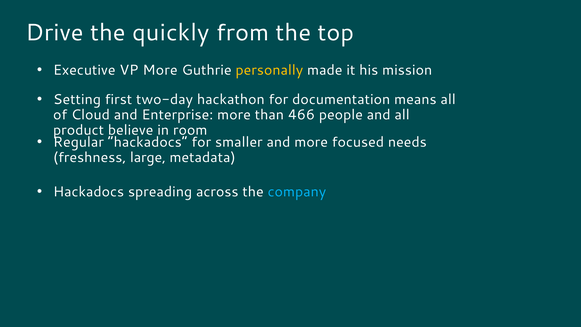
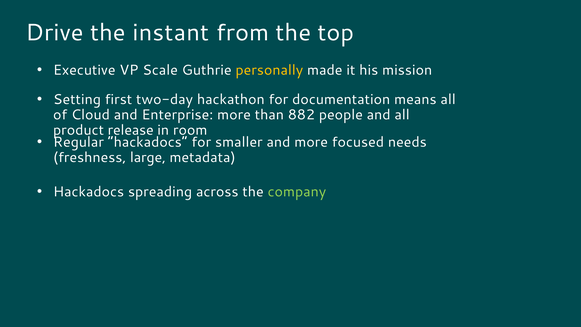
quickly: quickly -> instant
VP More: More -> Scale
466: 466 -> 882
believe: believe -> release
company colour: light blue -> light green
